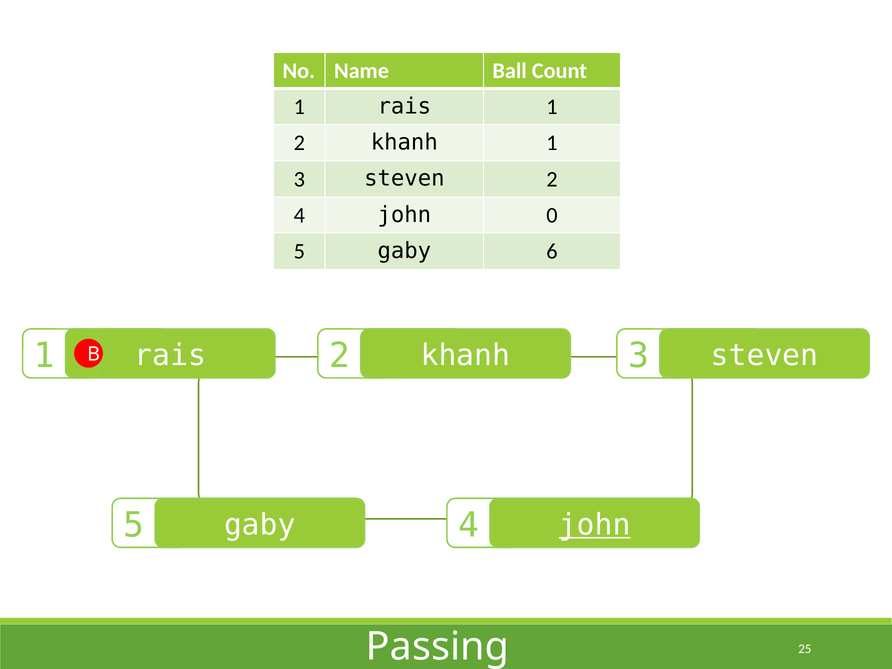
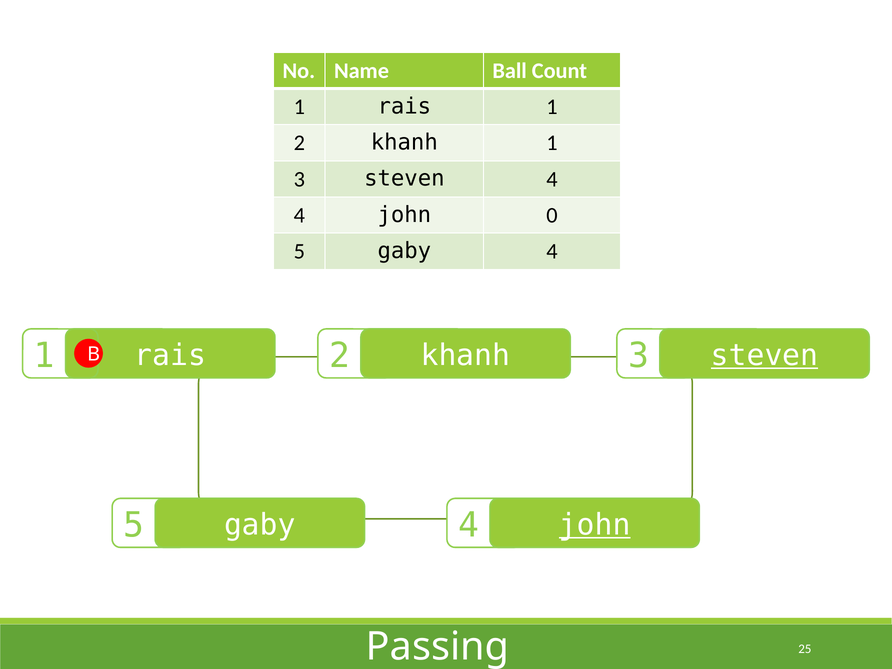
2 at (552, 179): 2 -> 4
gaby 6: 6 -> 4
steven at (765, 355) underline: none -> present
